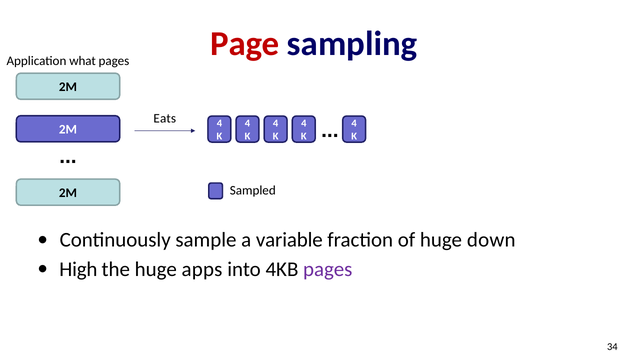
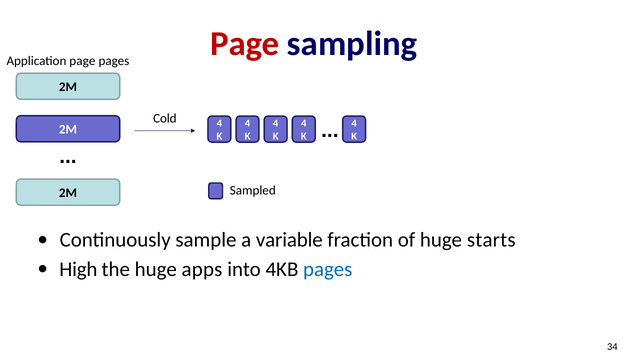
Application what: what -> page
Eats: Eats -> Cold
down: down -> starts
pages at (328, 269) colour: purple -> blue
